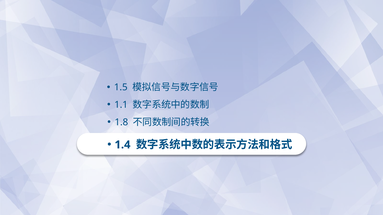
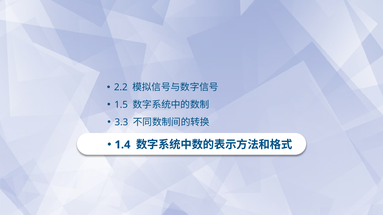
1.5: 1.5 -> 2.2
1.1: 1.1 -> 1.5
1.8: 1.8 -> 3.3
